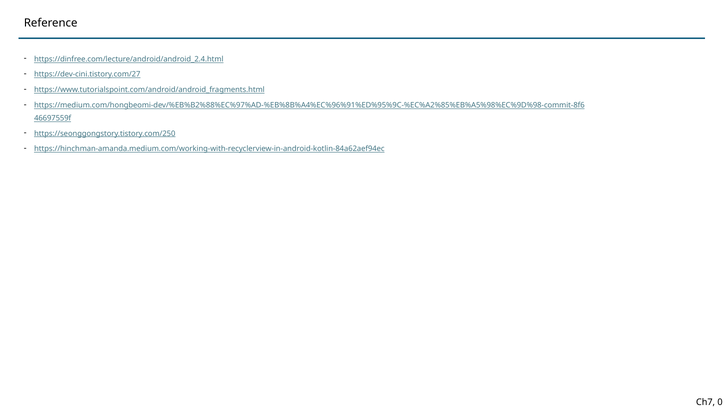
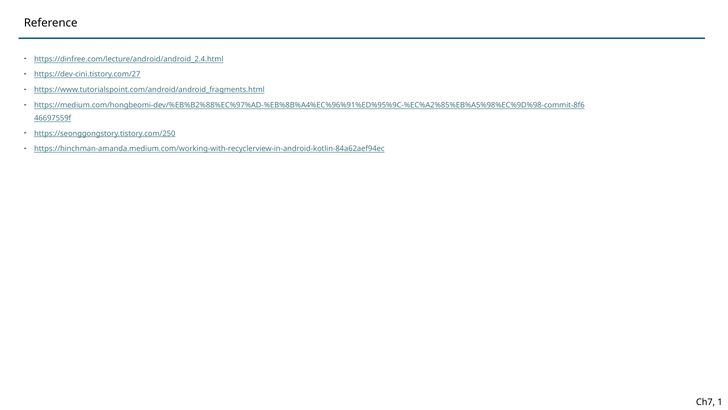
0: 0 -> 1
